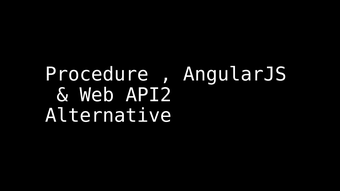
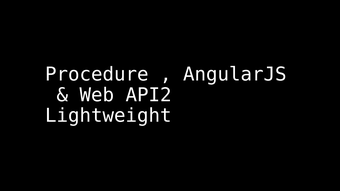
Alternative: Alternative -> Lightweight
